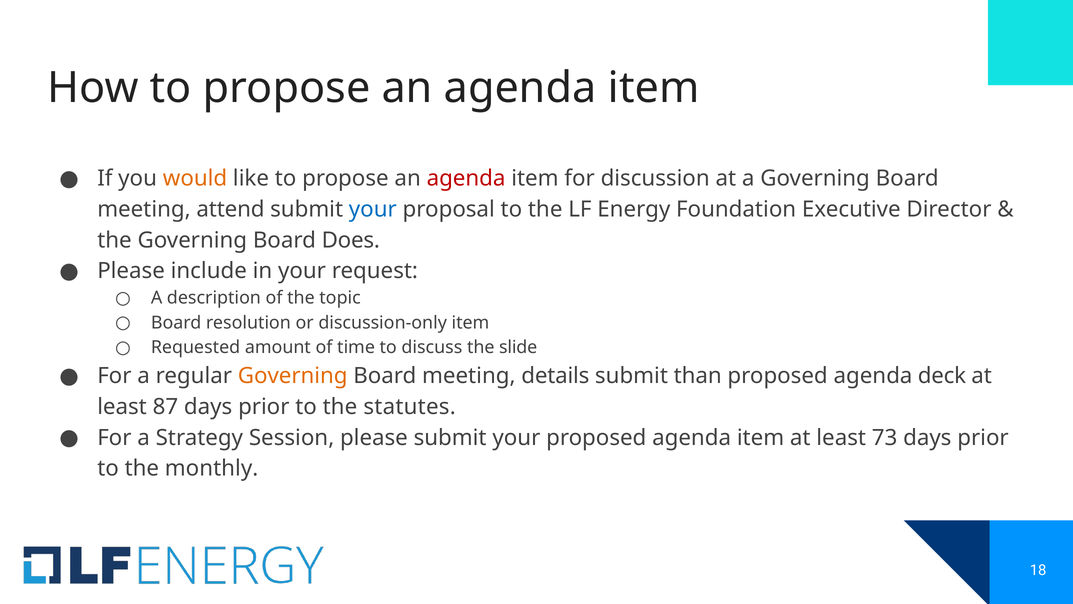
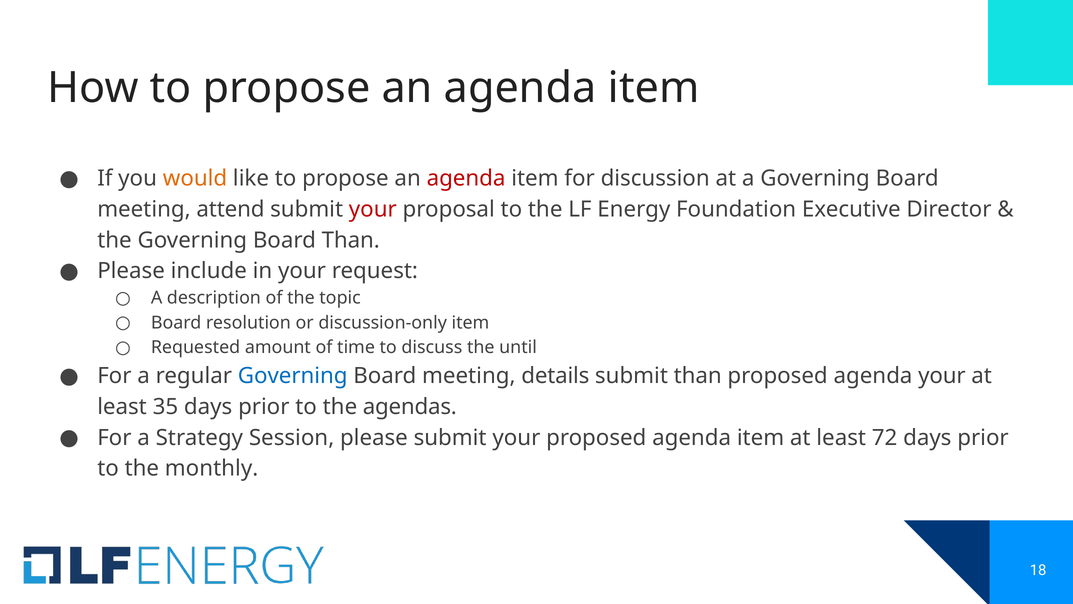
your at (373, 209) colour: blue -> red
Board Does: Does -> Than
slide: slide -> until
Governing at (293, 376) colour: orange -> blue
agenda deck: deck -> your
87: 87 -> 35
statutes: statutes -> agendas
73: 73 -> 72
